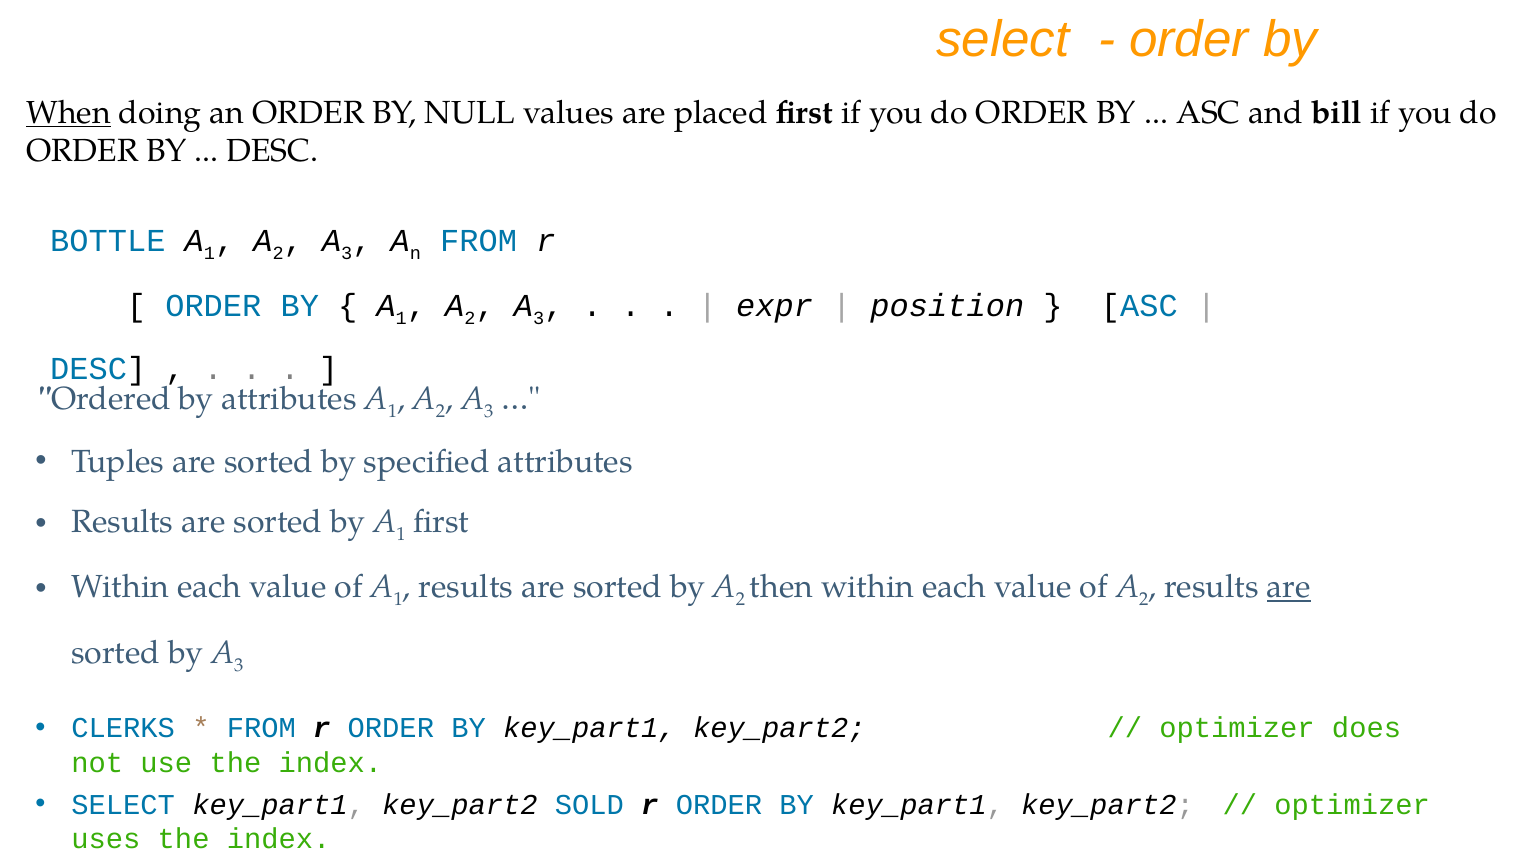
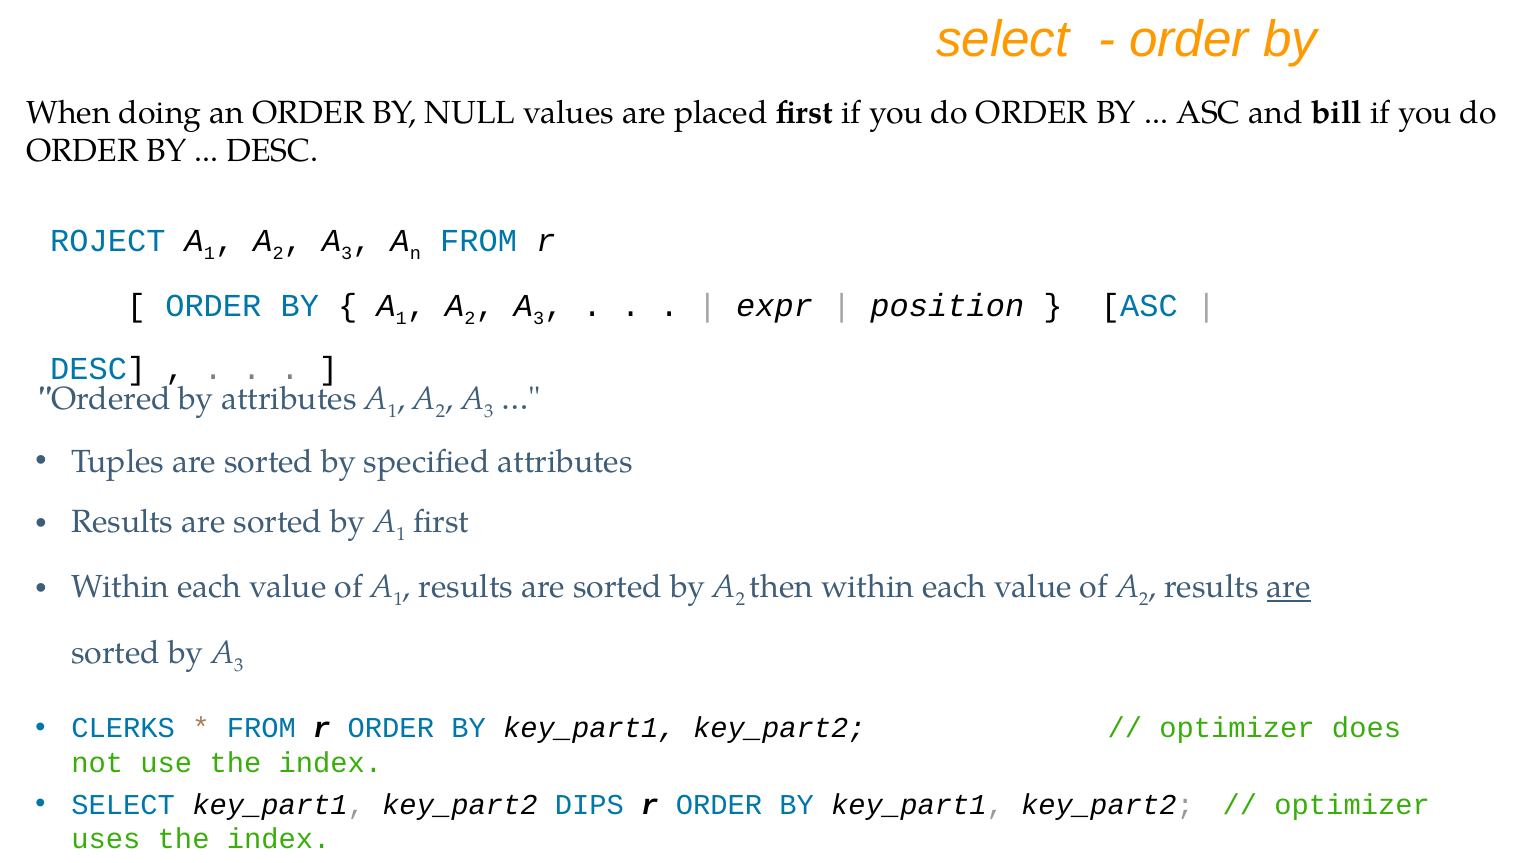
When underline: present -> none
BOTTLE: BOTTLE -> ROJECT
SOLD: SOLD -> DIPS
